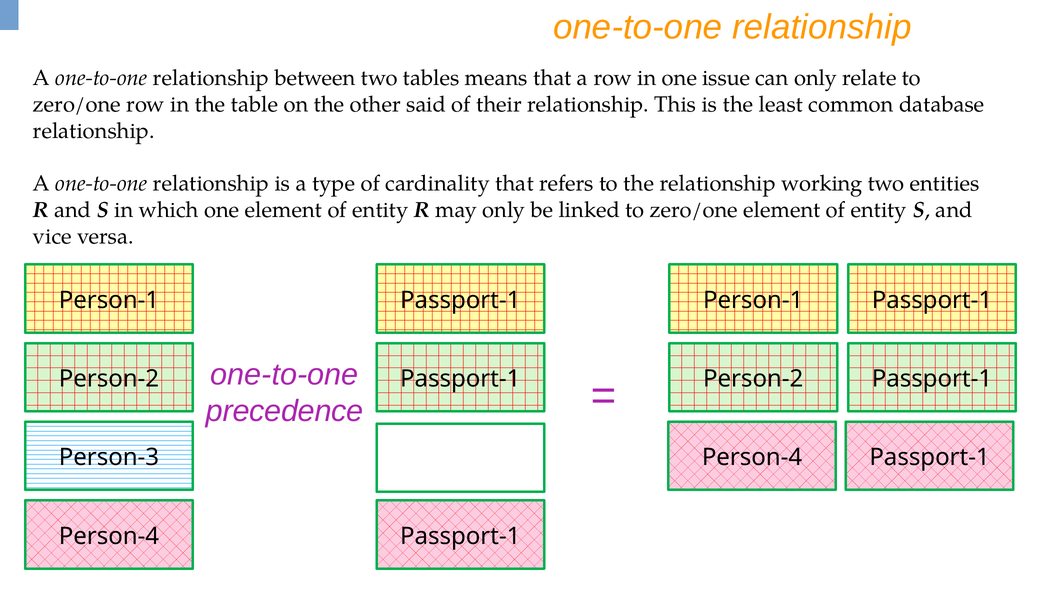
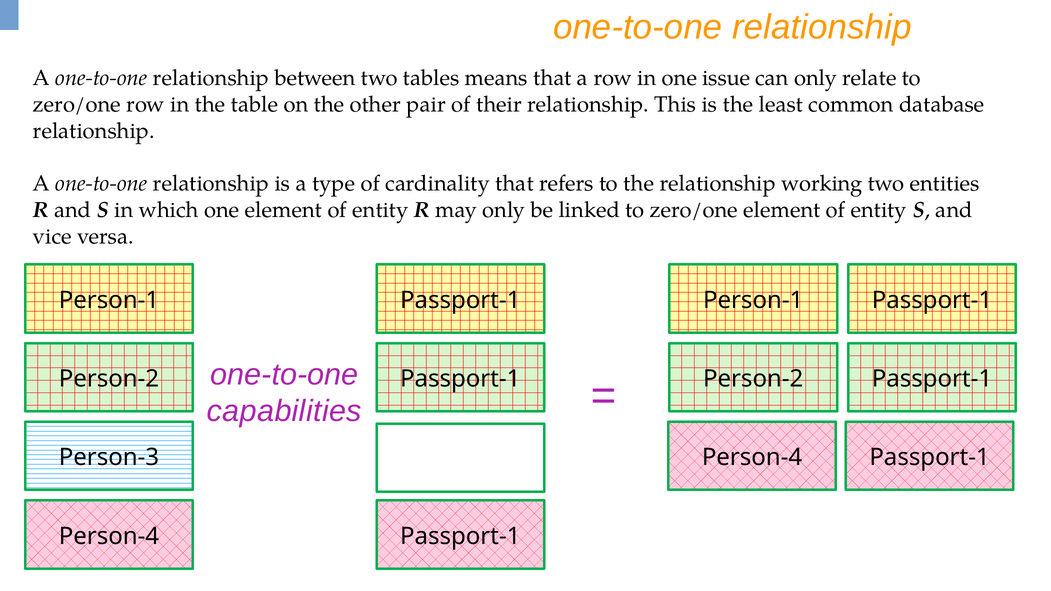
said: said -> pair
precedence: precedence -> capabilities
